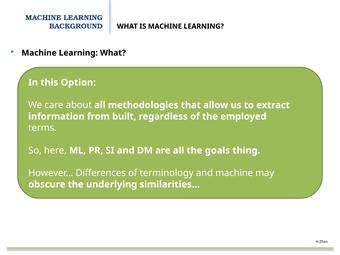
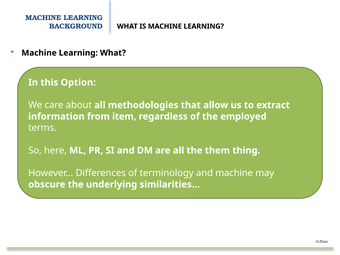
built: built -> item
goals: goals -> them
